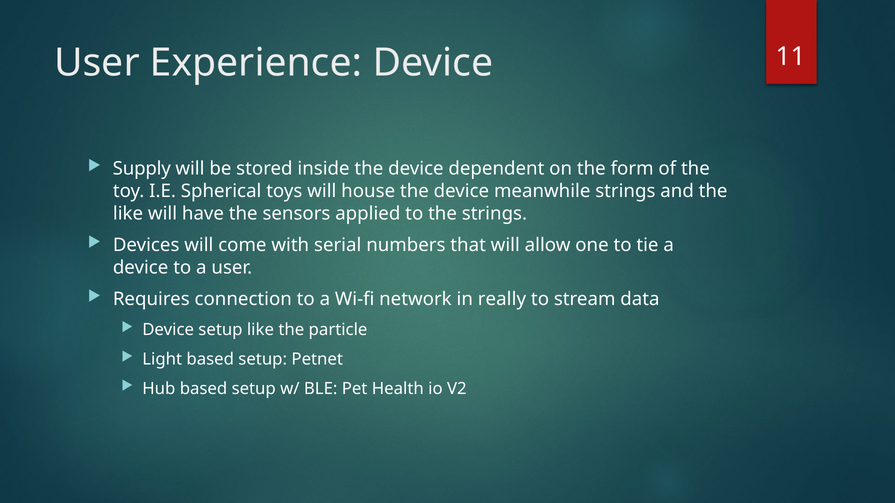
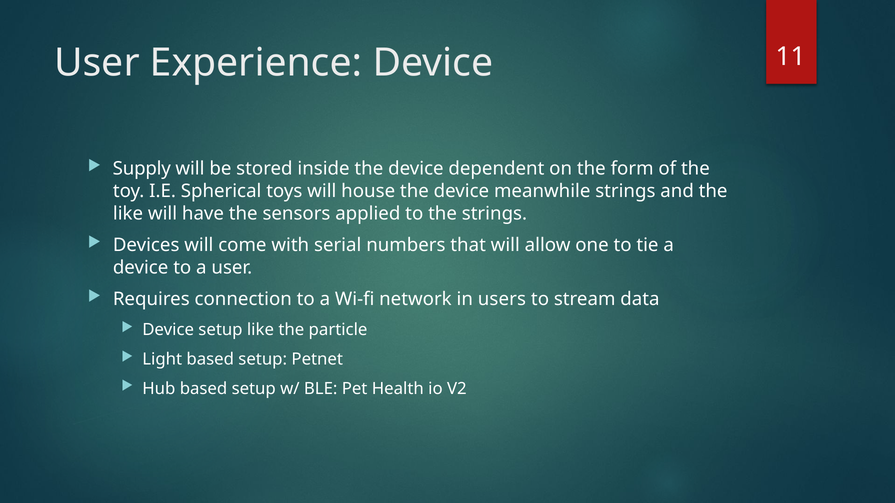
really: really -> users
